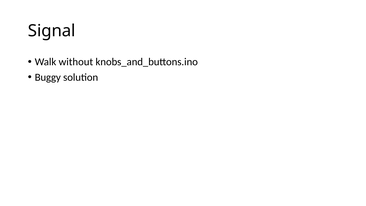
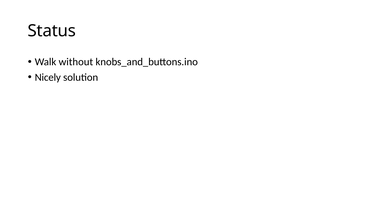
Signal: Signal -> Status
Buggy: Buggy -> Nicely
